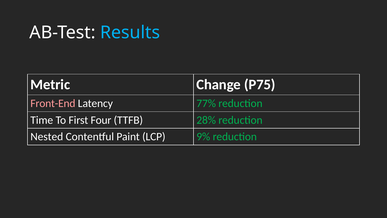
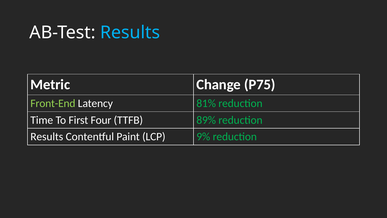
Front-End colour: pink -> light green
77%: 77% -> 81%
28%: 28% -> 89%
Nested at (47, 137): Nested -> Results
